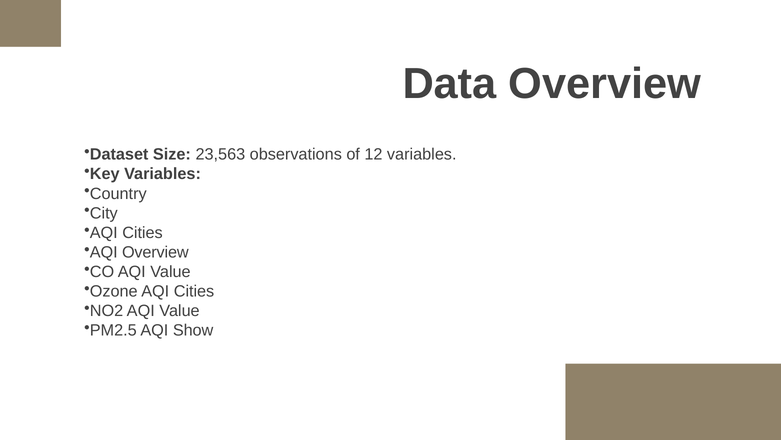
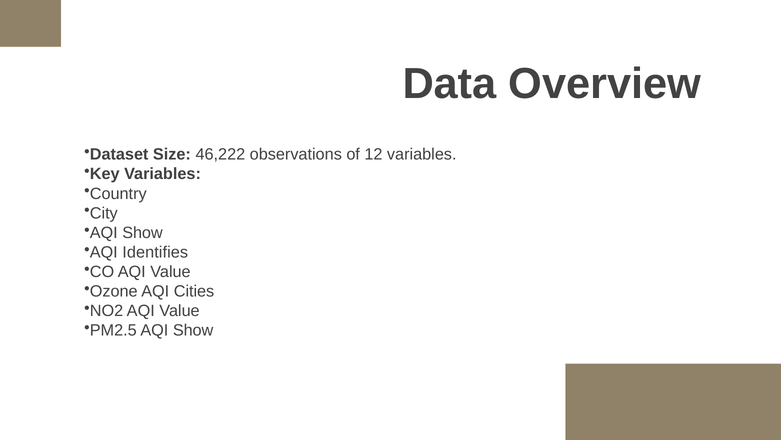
23,563: 23,563 -> 46,222
Cities at (142, 232): Cities -> Show
AQI Overview: Overview -> Identifies
